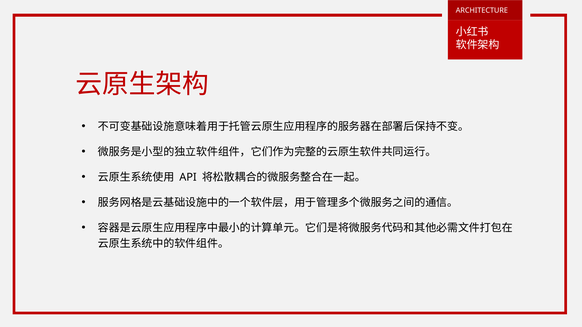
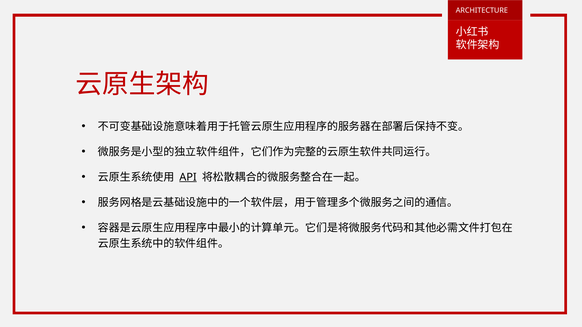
API underline: none -> present
